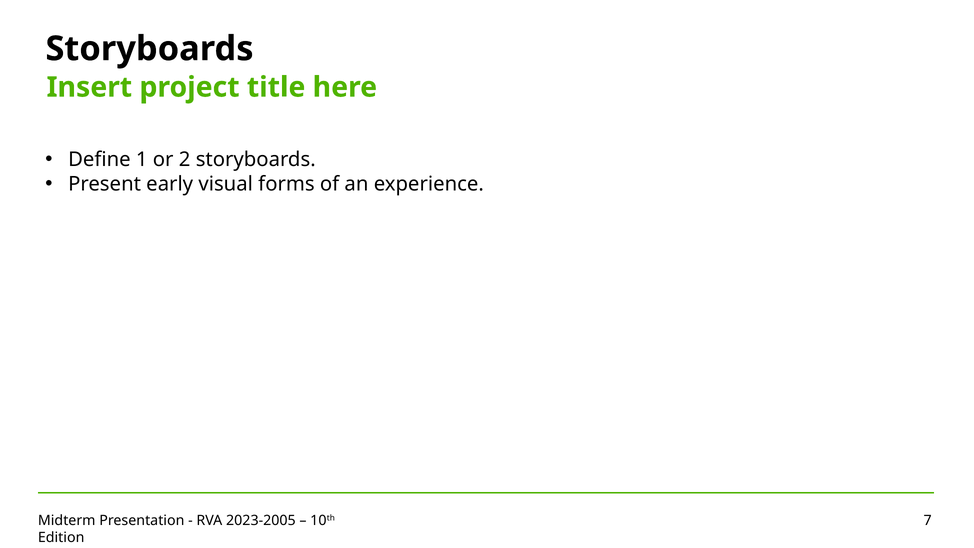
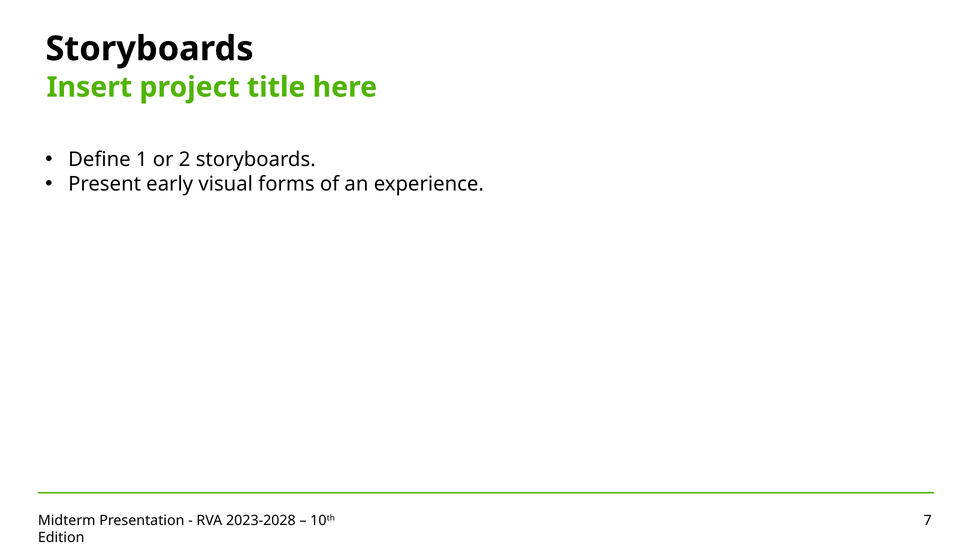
2023-2005: 2023-2005 -> 2023-2028
